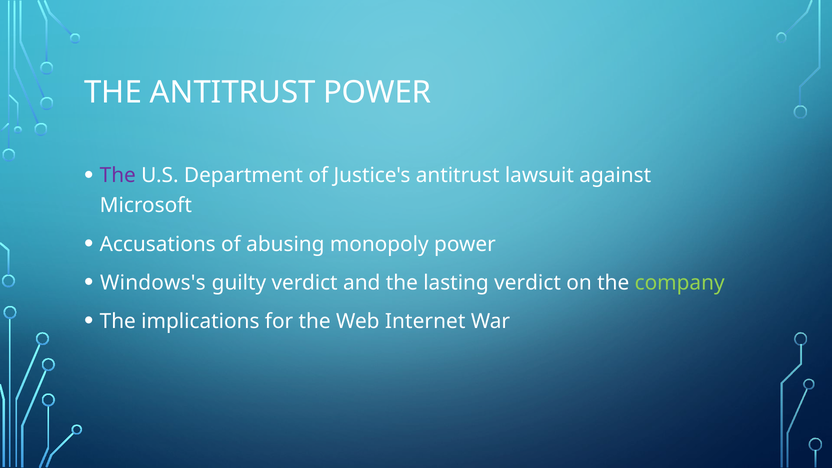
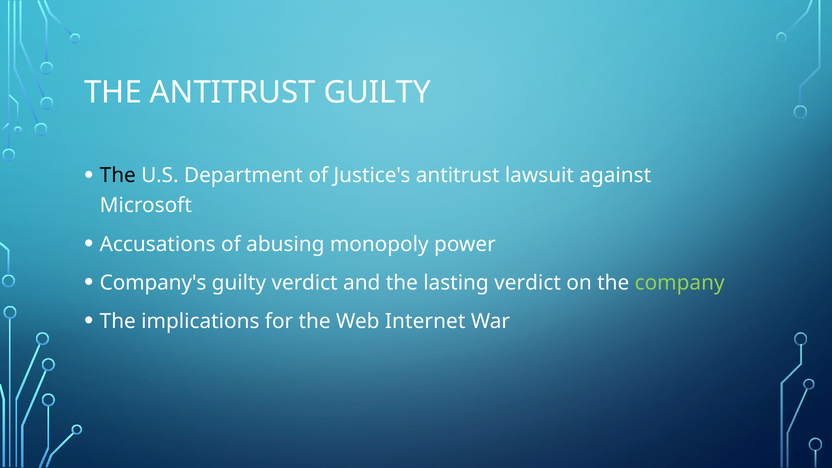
ANTITRUST POWER: POWER -> GUILTY
The at (118, 176) colour: purple -> black
Windows's: Windows's -> Company's
